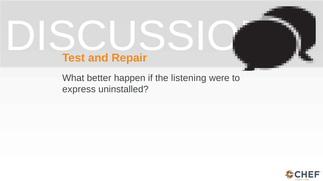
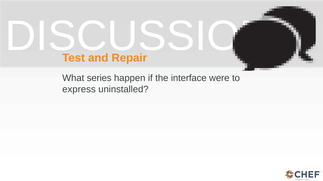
better: better -> series
listening: listening -> interface
